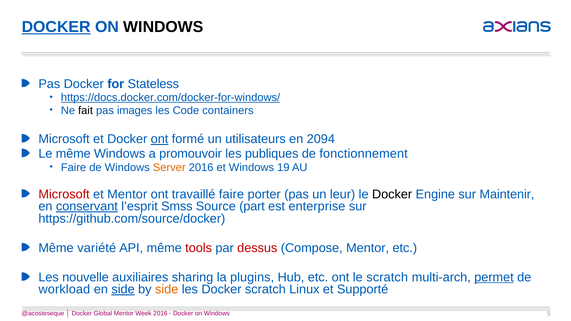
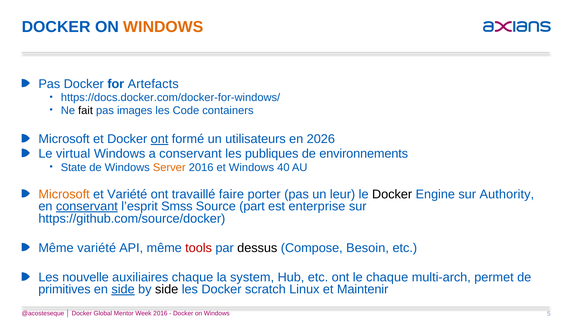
DOCKER at (56, 27) underline: present -> none
WINDOWS at (163, 27) colour: black -> orange
Stateless: Stateless -> Artefacts
https://docs.docker.com/docker-for-windows/ underline: present -> none
2094: 2094 -> 2026
Le même: même -> virtual
a promouvoir: promouvoir -> conservant
fonctionnement: fonctionnement -> environnements
Faire at (73, 168): Faire -> State
19: 19 -> 40
Microsoft at (64, 194) colour: red -> orange
et Mentor: Mentor -> Variété
Maintenir: Maintenir -> Authority
dessus colour: red -> black
Compose Mentor: Mentor -> Besoin
auxiliaires sharing: sharing -> chaque
plugins: plugins -> system
le scratch: scratch -> chaque
permet underline: present -> none
workload: workload -> primitives
side at (167, 290) colour: orange -> black
Supporté: Supporté -> Maintenir
